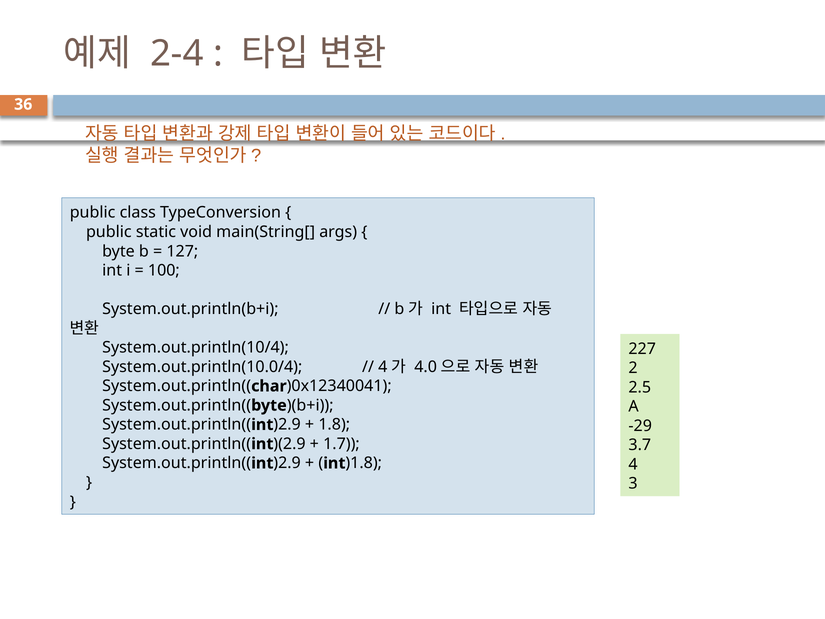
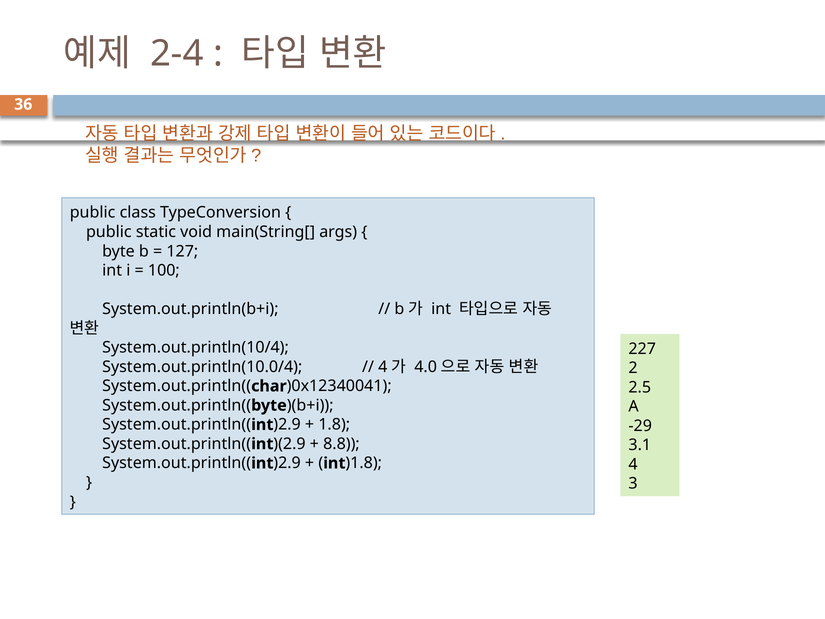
1.7: 1.7 -> 8.8
3.7: 3.7 -> 3.1
